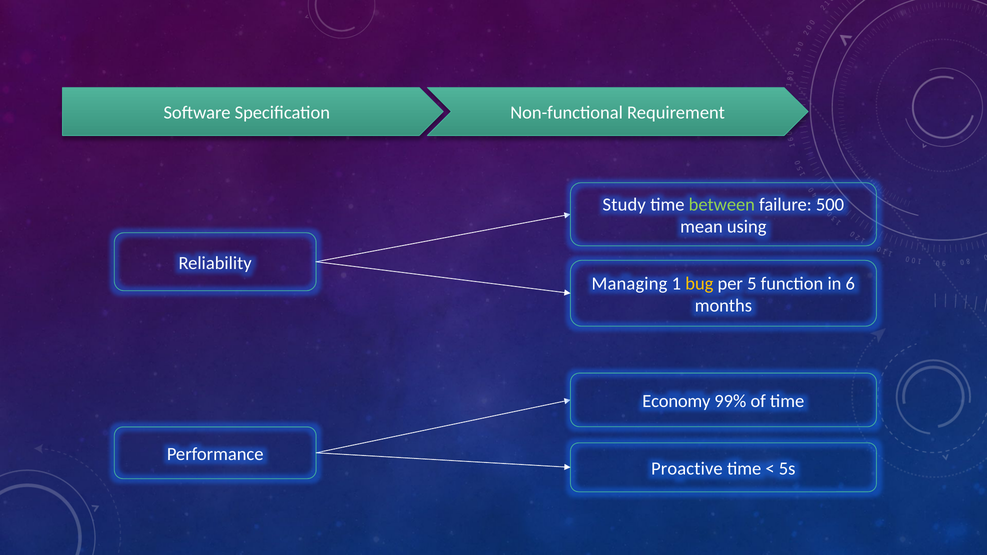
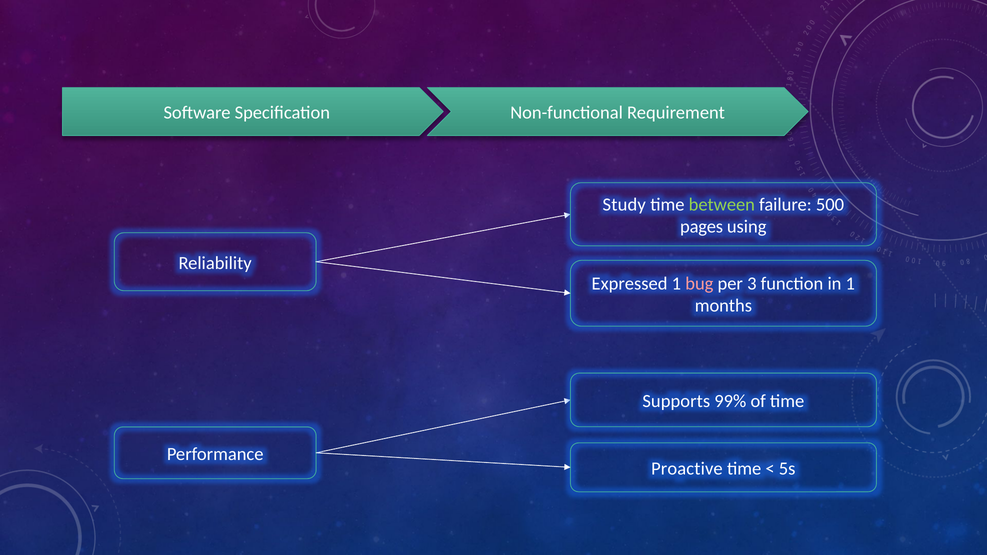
mean: mean -> pages
Managing: Managing -> Expressed
bug colour: yellow -> pink
5: 5 -> 3
in 6: 6 -> 1
Economy: Economy -> Supports
